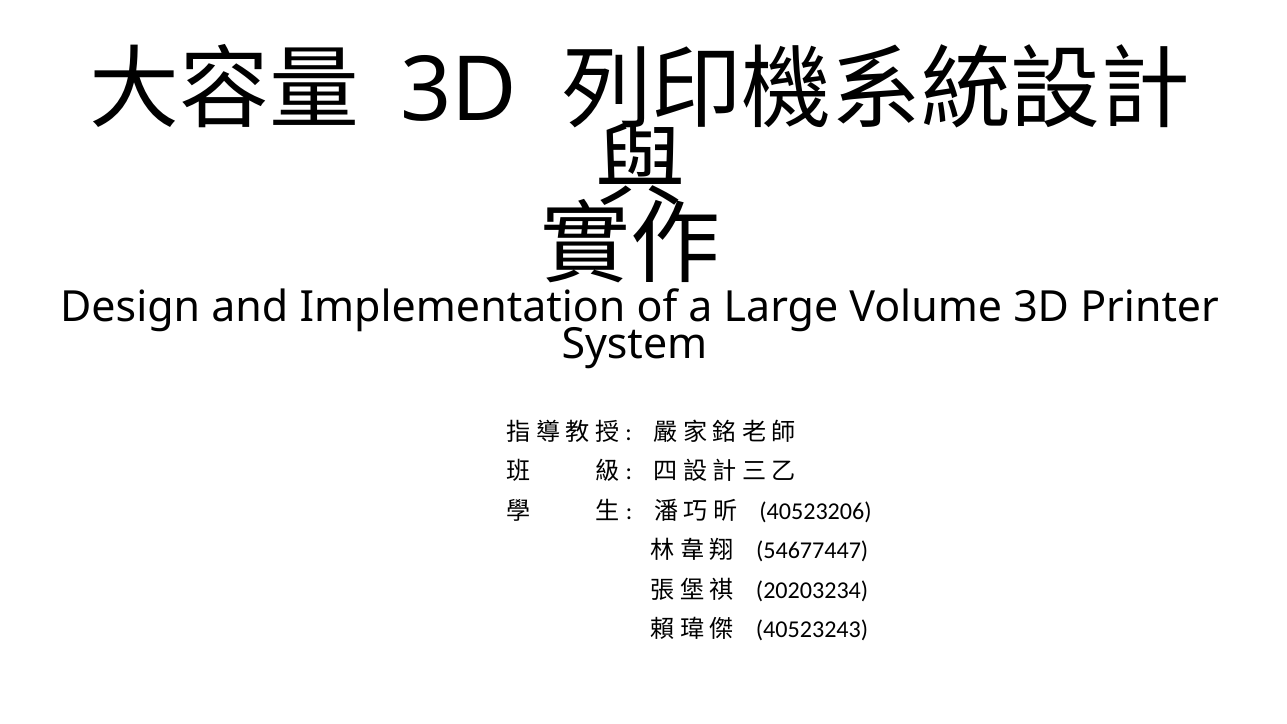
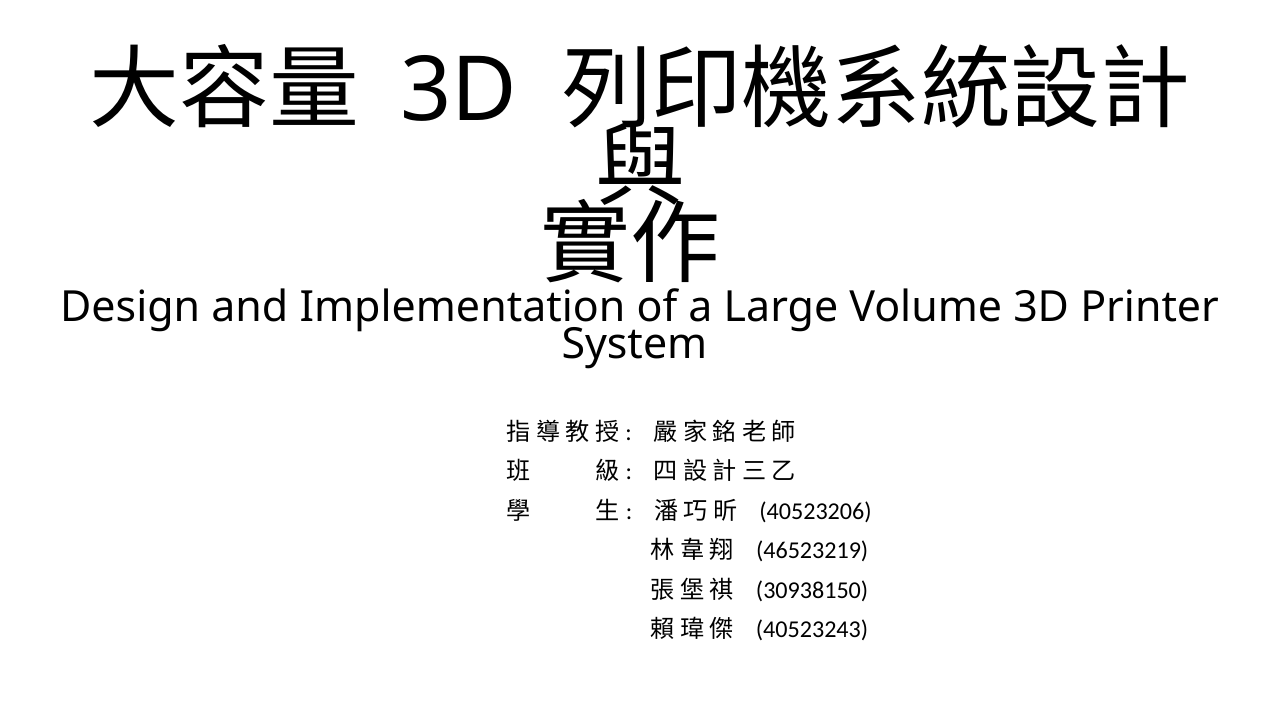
54677447: 54677447 -> 46523219
20203234: 20203234 -> 30938150
